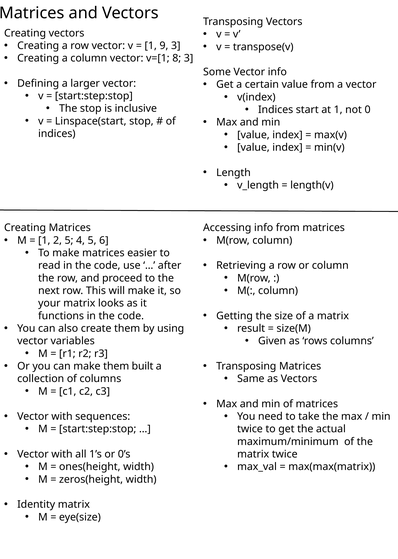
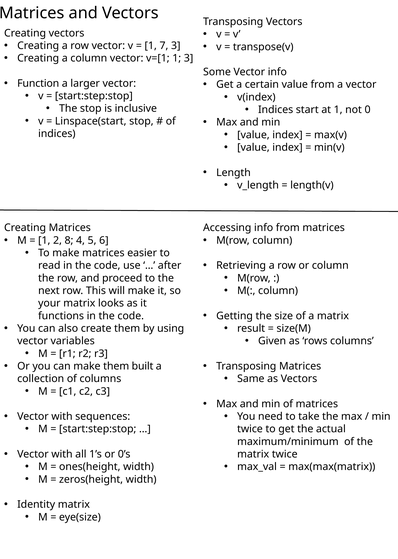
9: 9 -> 7
v=[1 8: 8 -> 1
Defining: Defining -> Function
2 5: 5 -> 8
